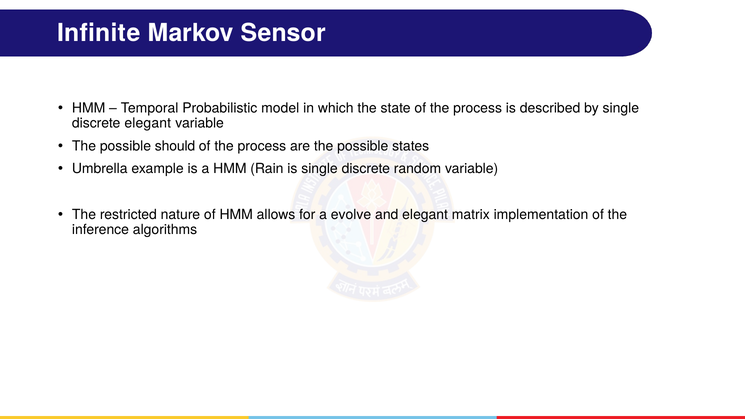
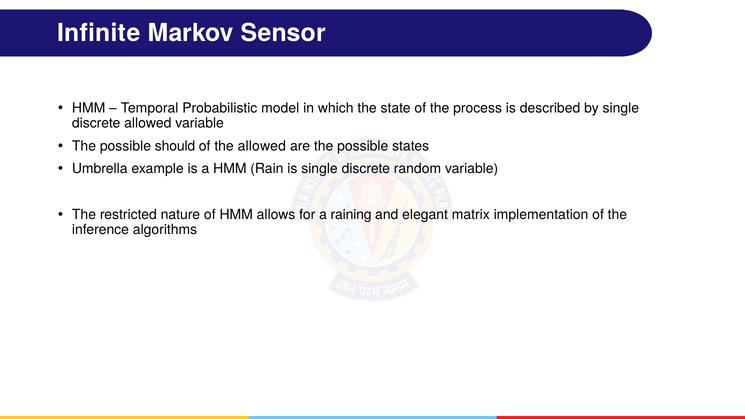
discrete elegant: elegant -> allowed
process at (262, 146): process -> allowed
evolve: evolve -> raining
